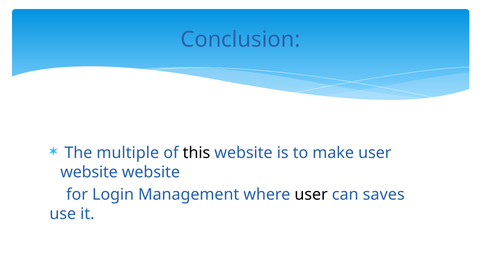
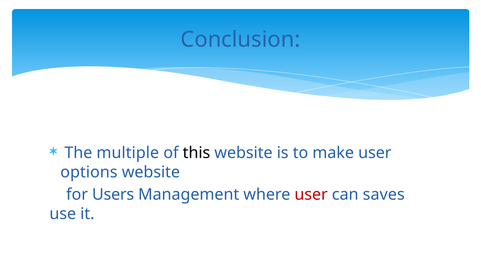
website at (89, 172): website -> options
Login: Login -> Users
user at (311, 194) colour: black -> red
